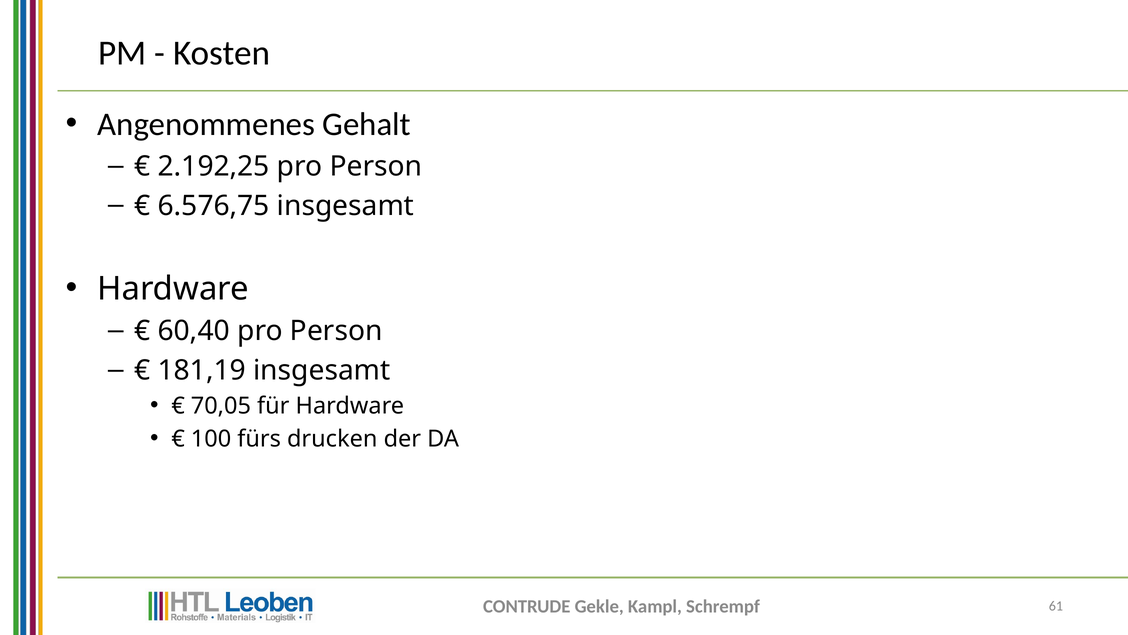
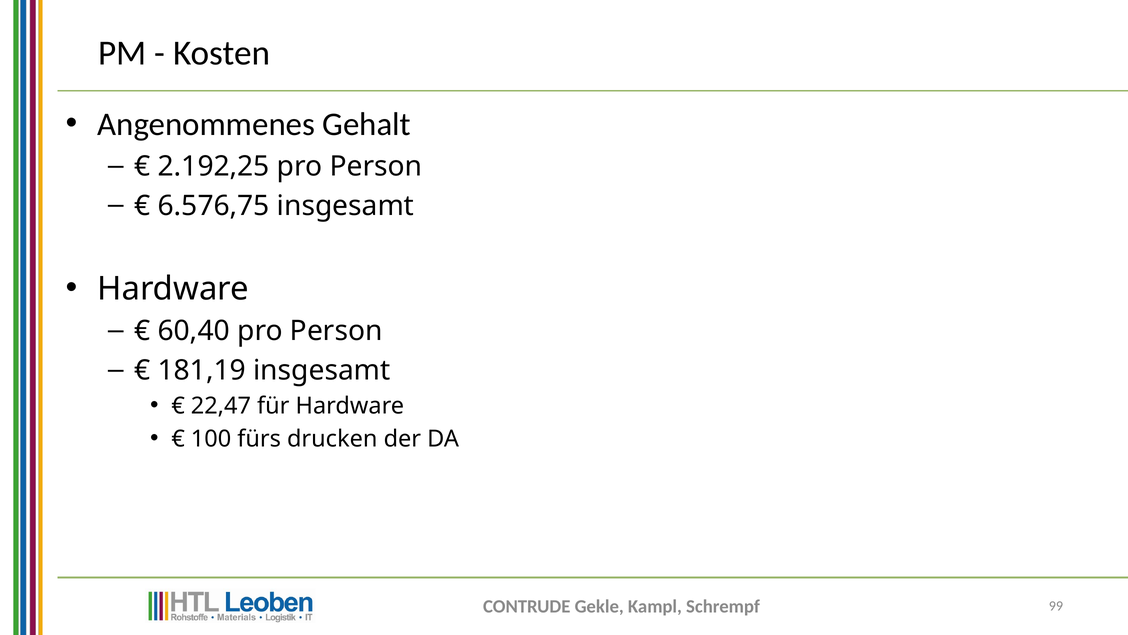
70,05: 70,05 -> 22,47
61: 61 -> 99
